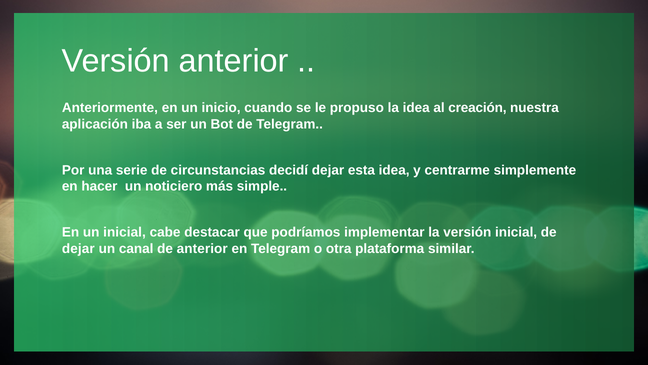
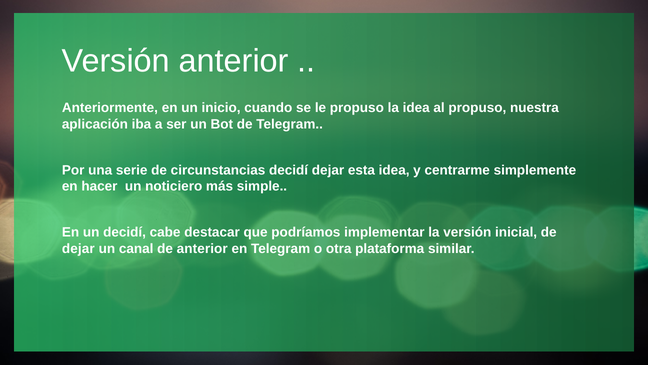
al creación: creación -> propuso
un inicial: inicial -> decidí
